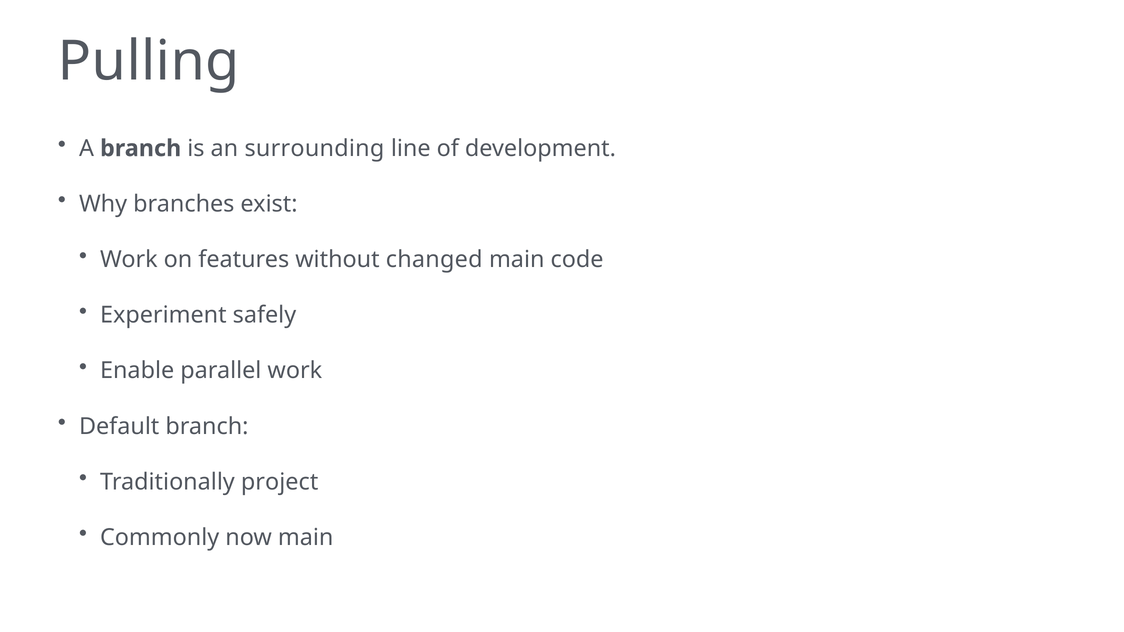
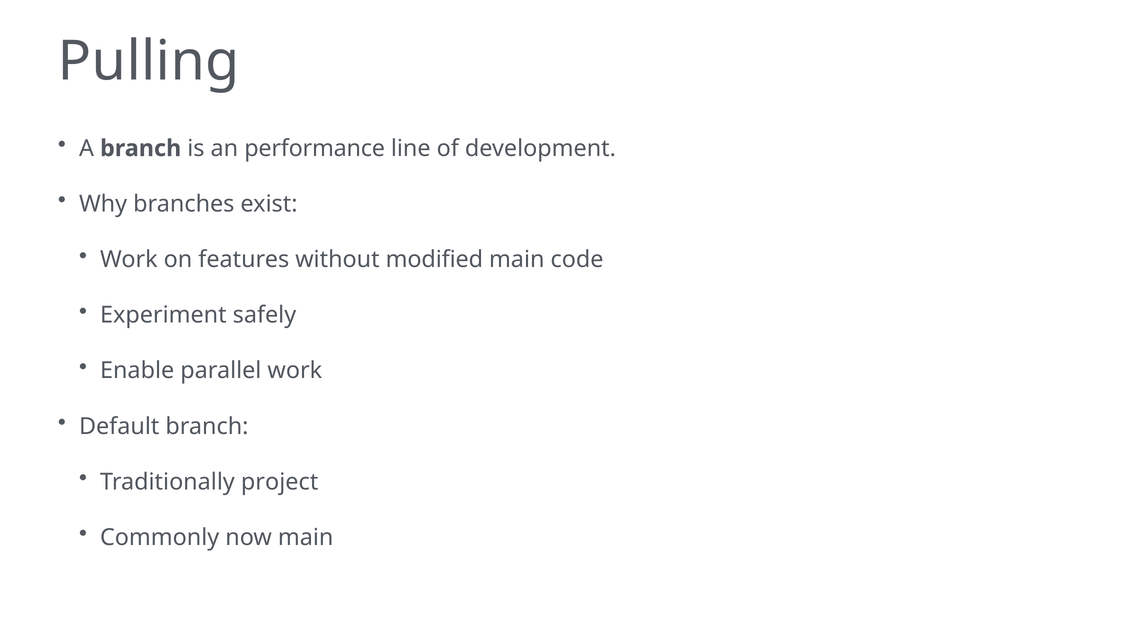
surrounding: surrounding -> performance
changed: changed -> modified
